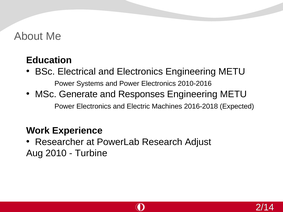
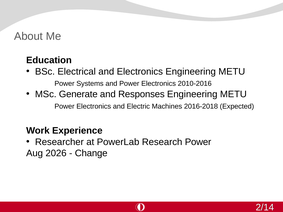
Research Adjust: Adjust -> Power
2010: 2010 -> 2026
Turbine: Turbine -> Change
